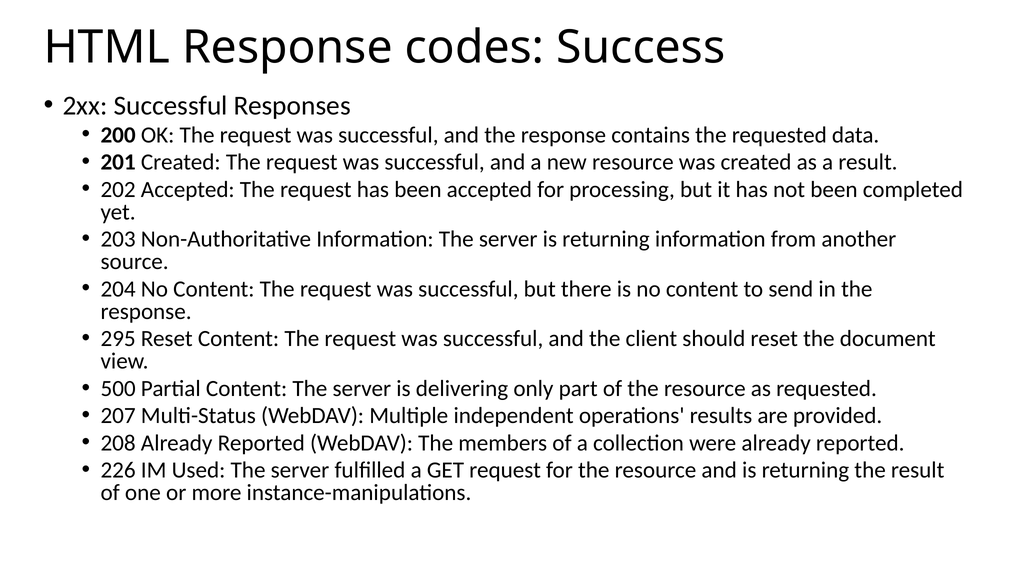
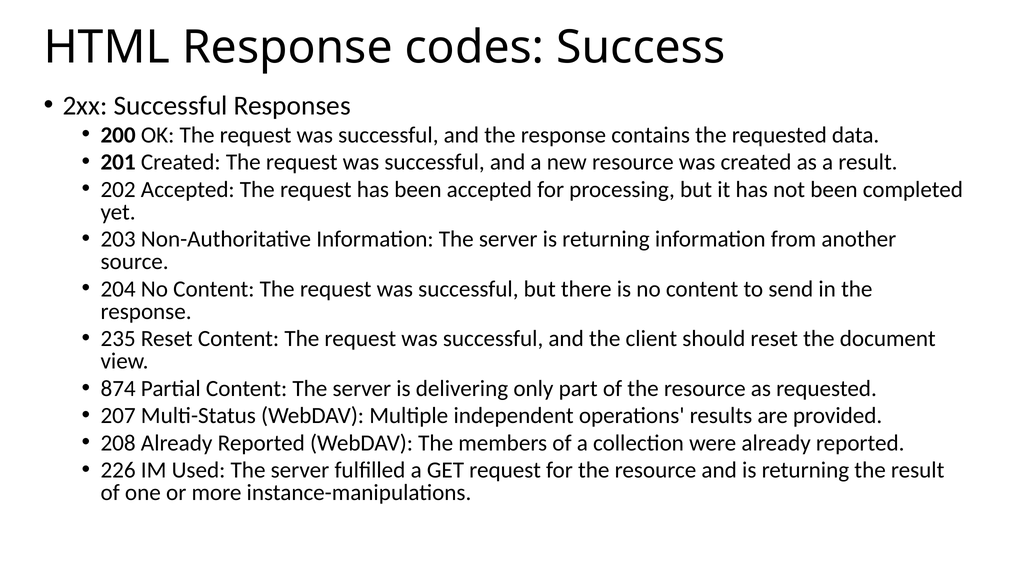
295: 295 -> 235
500: 500 -> 874
